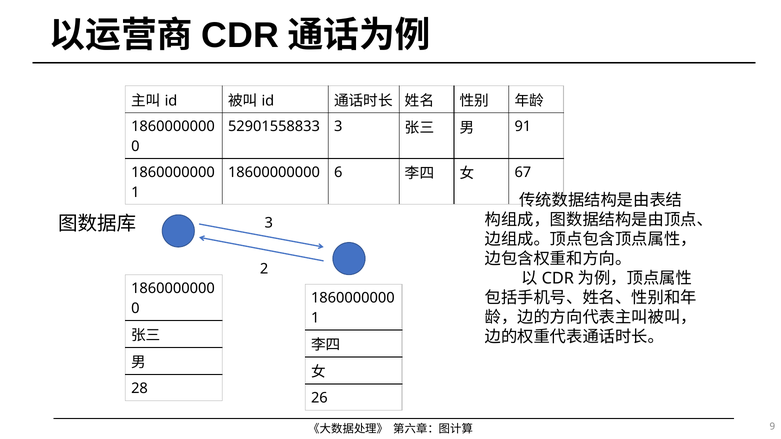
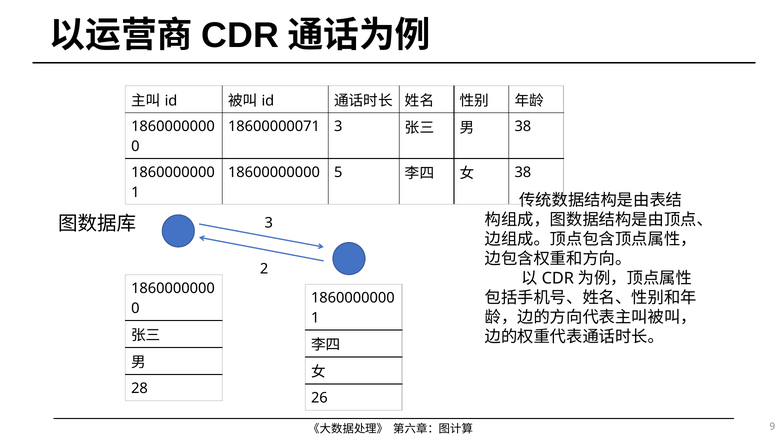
52901558833: 52901558833 -> 18600000071
91 at (523, 127): 91 -> 38
6: 6 -> 5
67 at (523, 172): 67 -> 38
